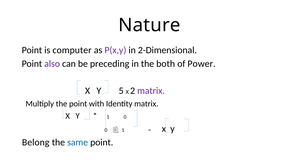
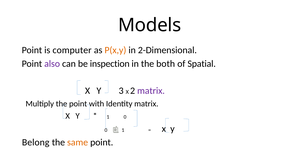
Nature: Nature -> Models
P(x,y colour: purple -> orange
preceding: preceding -> inspection
Power: Power -> Spatial
5: 5 -> 3
same colour: blue -> orange
